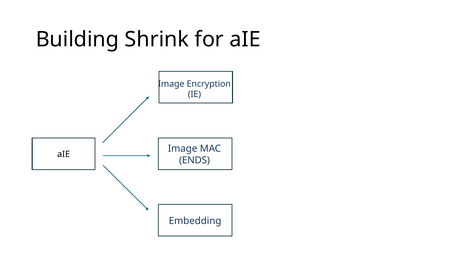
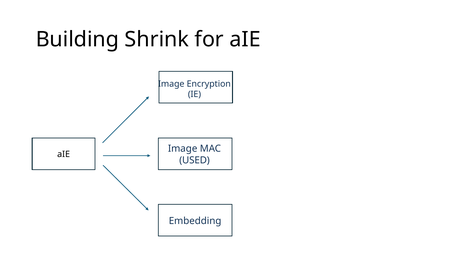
ENDS: ENDS -> USED
